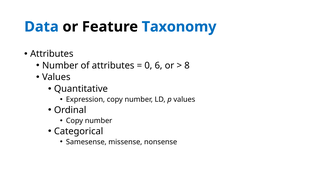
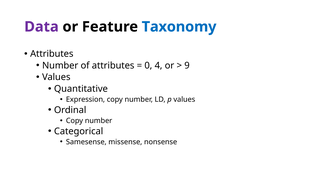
Data colour: blue -> purple
6: 6 -> 4
8: 8 -> 9
